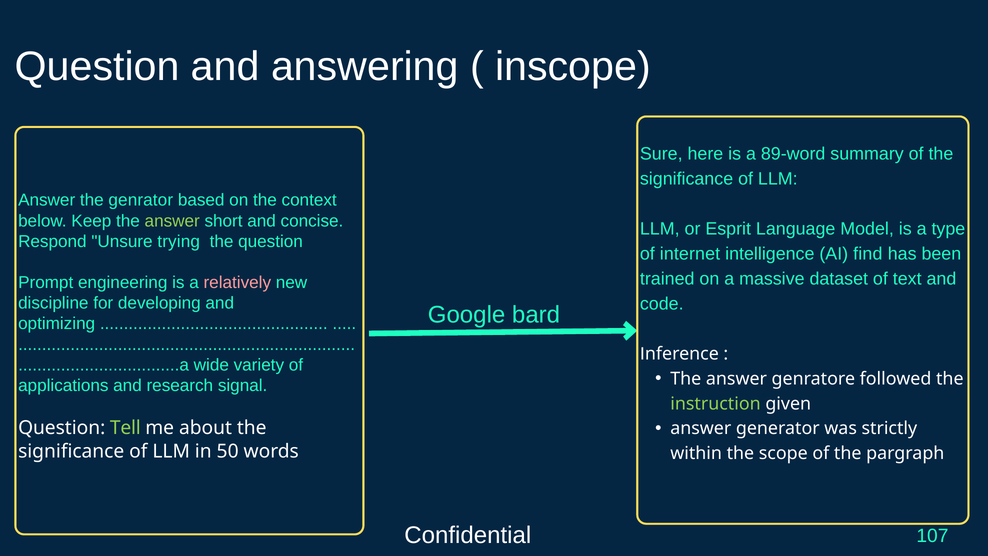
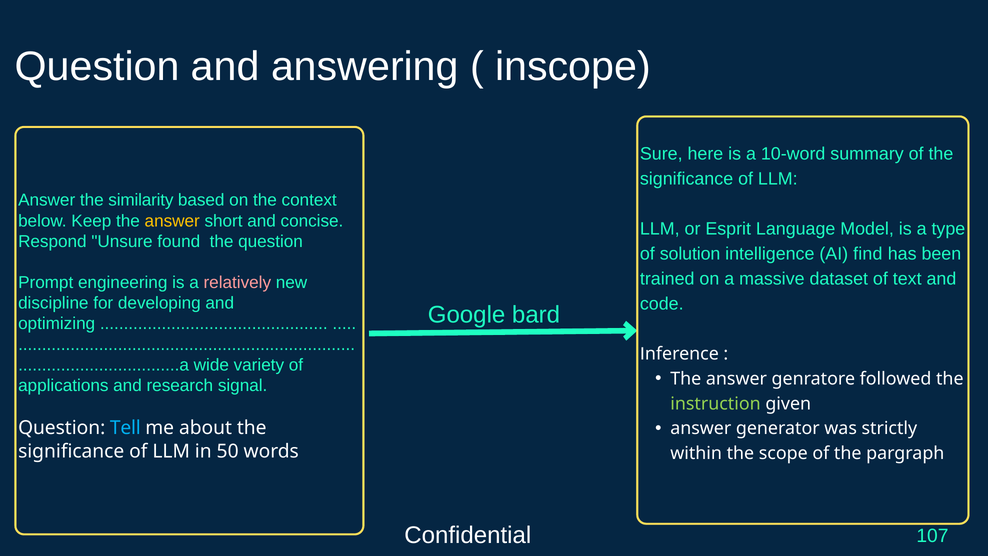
89-word: 89-word -> 10-word
genrator: genrator -> similarity
answer at (172, 221) colour: light green -> yellow
trying: trying -> found
internet: internet -> solution
Tell colour: light green -> light blue
